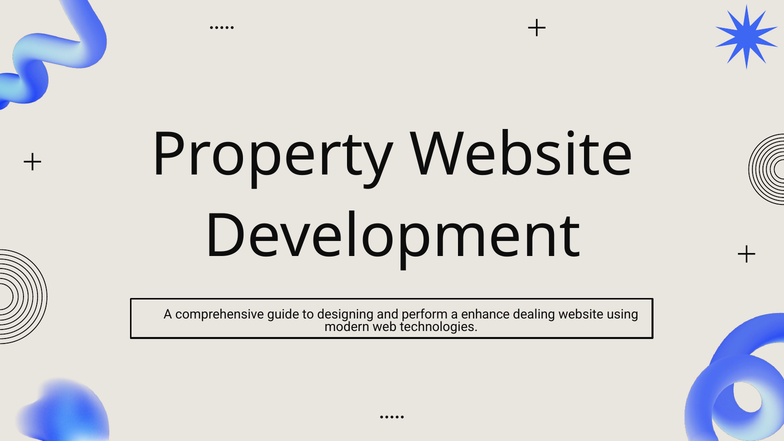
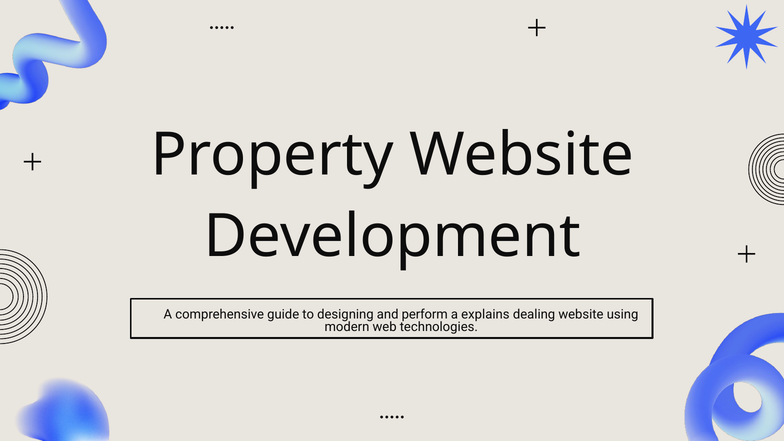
enhance: enhance -> explains
